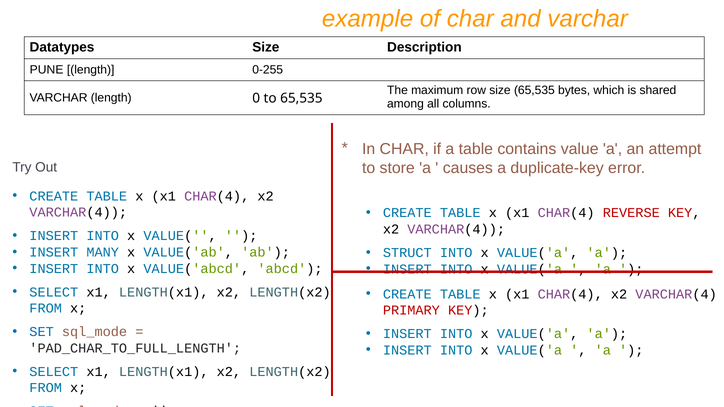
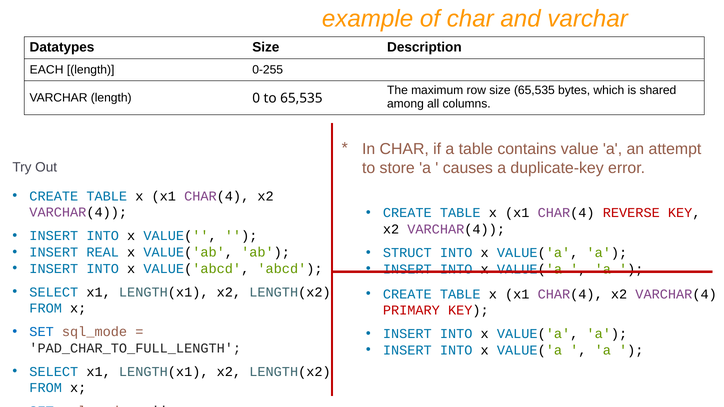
PUNE: PUNE -> EACH
MANY: MANY -> REAL
